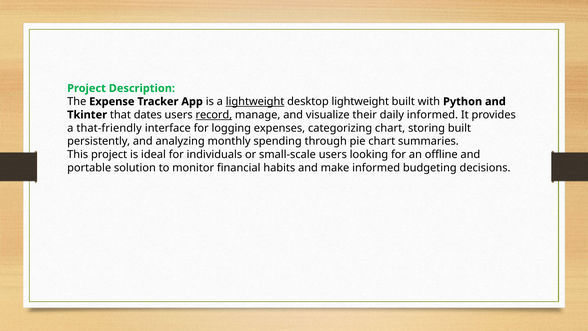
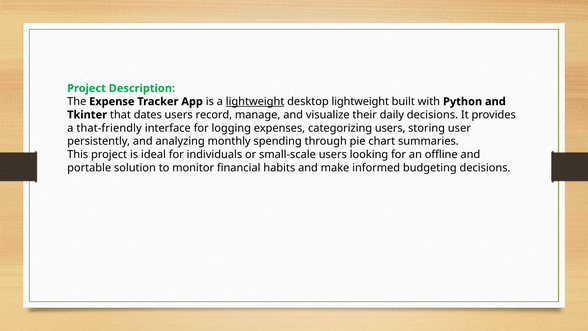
record underline: present -> none
daily informed: informed -> decisions
categorizing chart: chart -> users
storing built: built -> user
